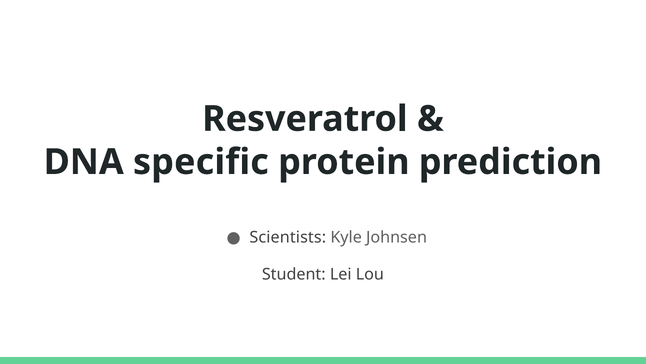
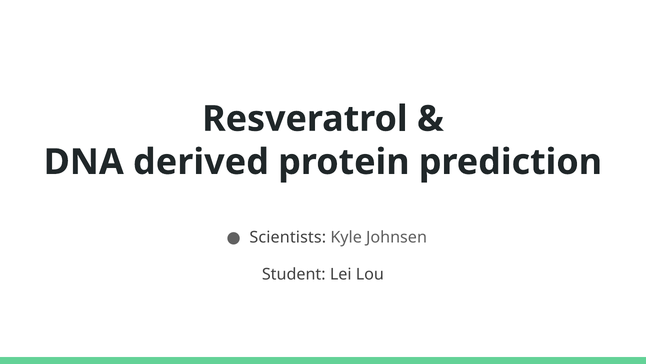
specific: specific -> derived
